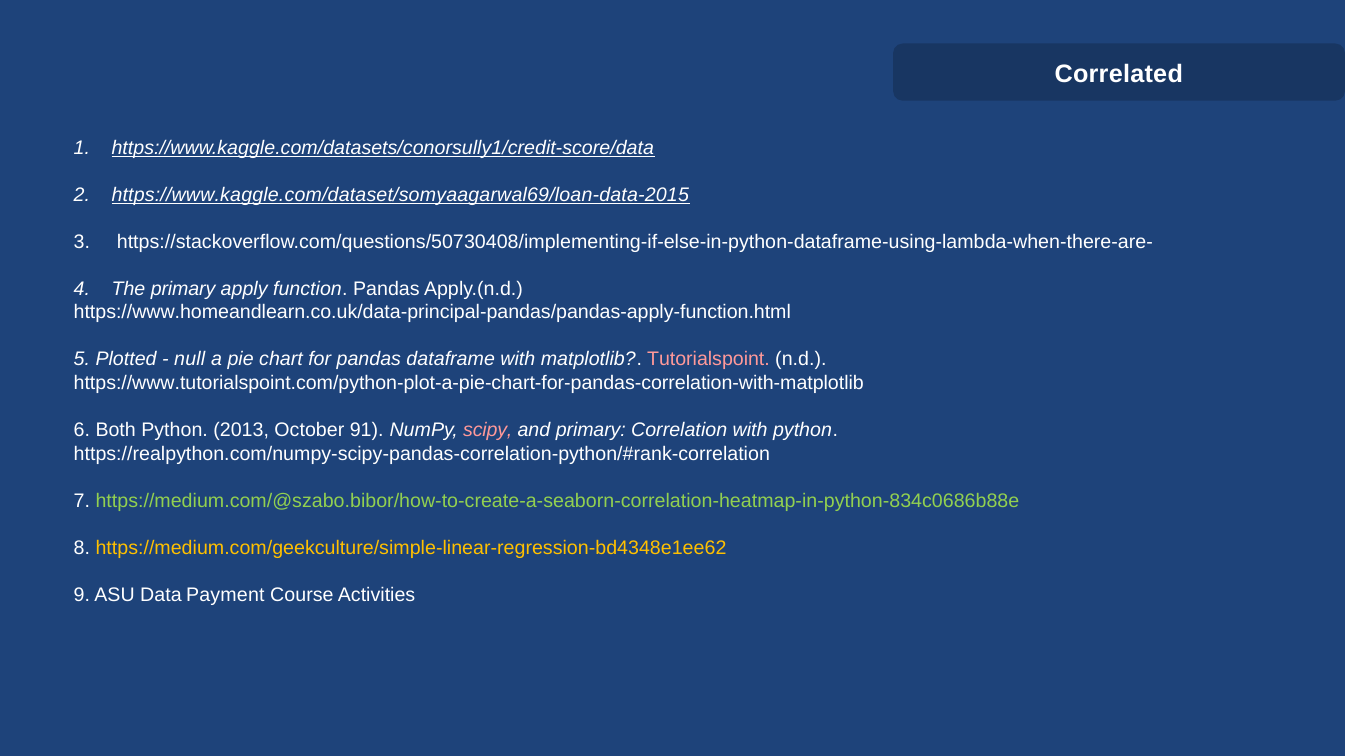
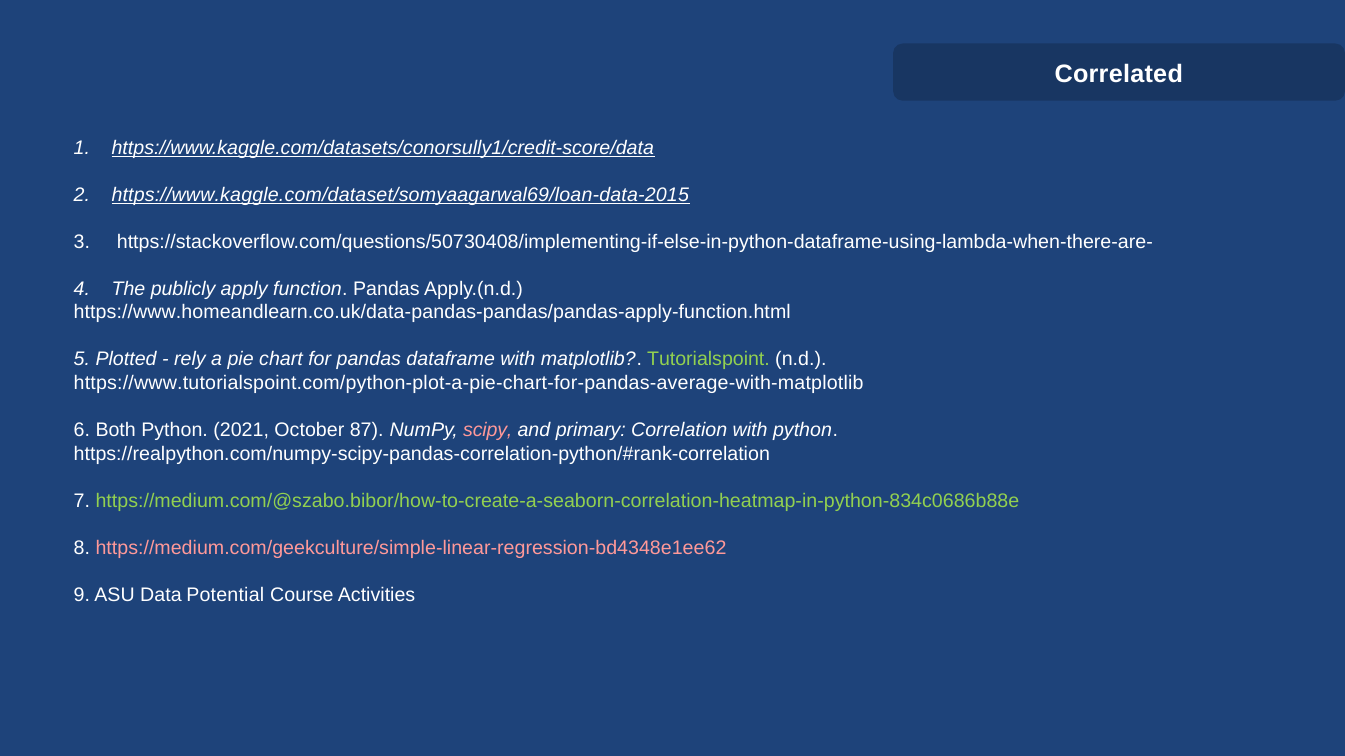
The primary: primary -> publicly
https://www.homeandlearn.co.uk/data-principal-pandas/pandas-apply-function.html: https://www.homeandlearn.co.uk/data-principal-pandas/pandas-apply-function.html -> https://www.homeandlearn.co.uk/data-pandas-pandas/pandas-apply-function.html
null: null -> rely
Tutorialspoint colour: pink -> light green
https://www.tutorialspoint.com/python-plot-a-pie-chart-for-pandas-correlation-with-matplotlib: https://www.tutorialspoint.com/python-plot-a-pie-chart-for-pandas-correlation-with-matplotlib -> https://www.tutorialspoint.com/python-plot-a-pie-chart-for-pandas-average-with-matplotlib
2013: 2013 -> 2021
91: 91 -> 87
https://medium.com/geekculture/simple-linear-regression-bd4348e1ee62 colour: yellow -> pink
Payment: Payment -> Potential
